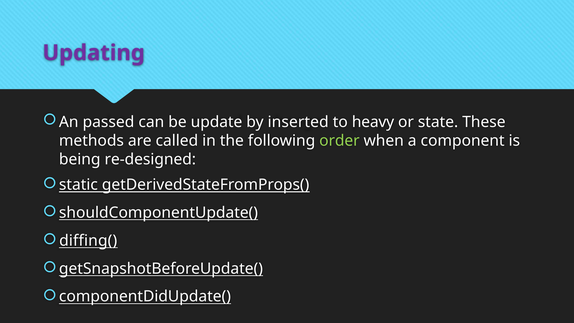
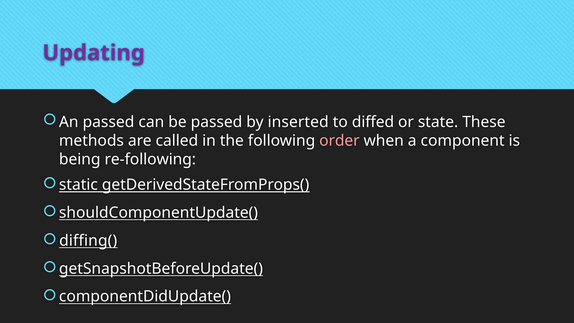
be update: update -> passed
heavy: heavy -> diffed
order colour: light green -> pink
re-designed: re-designed -> re-following
